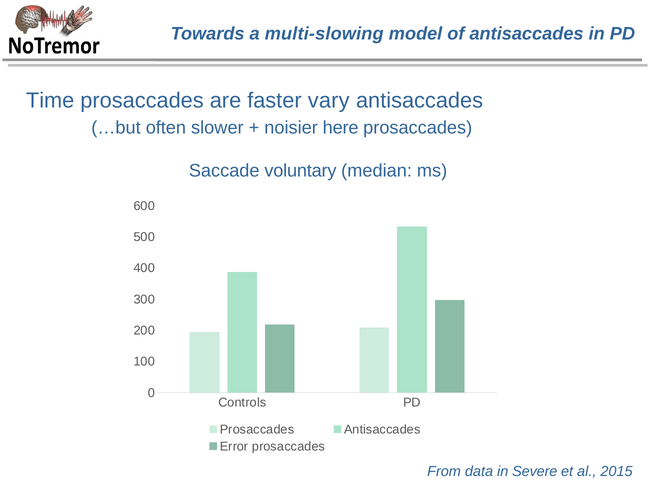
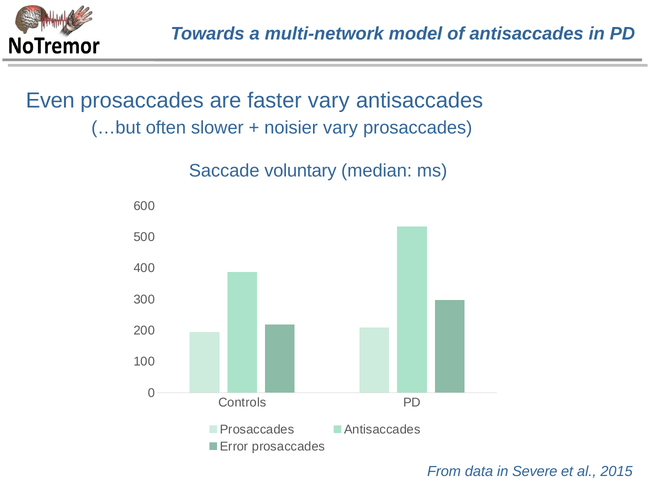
multi-slowing: multi-slowing -> multi-network
Time: Time -> Even
noisier here: here -> vary
